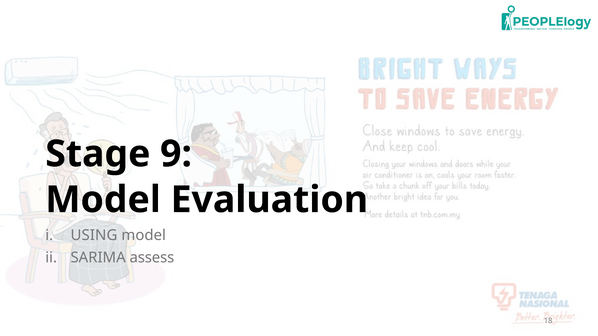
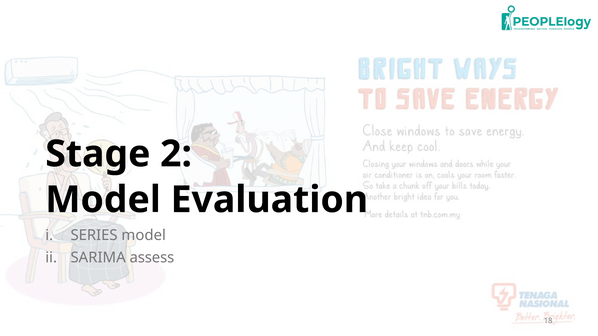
9: 9 -> 2
USING: USING -> SERIES
